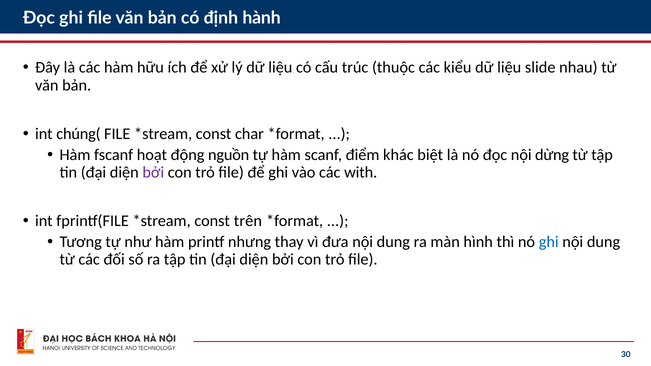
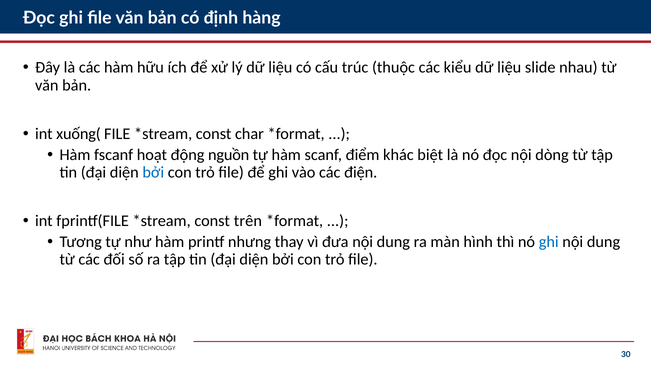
hành: hành -> hàng
chúng(: chúng( -> xuống(
dừng: dừng -> dòng
bởi at (153, 172) colour: purple -> blue
with: with -> điện
